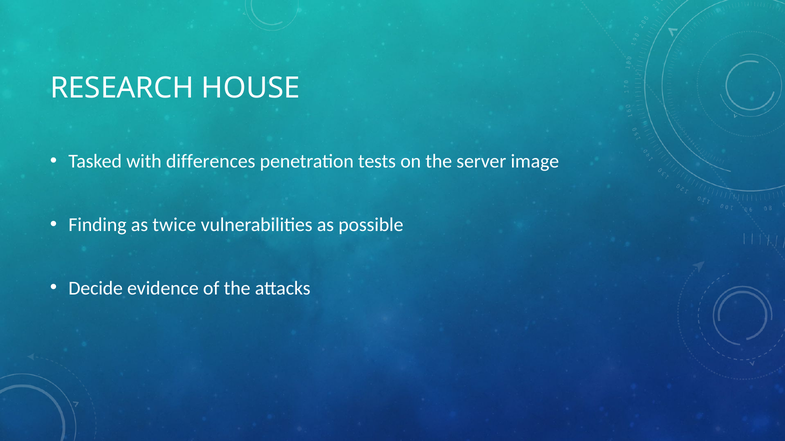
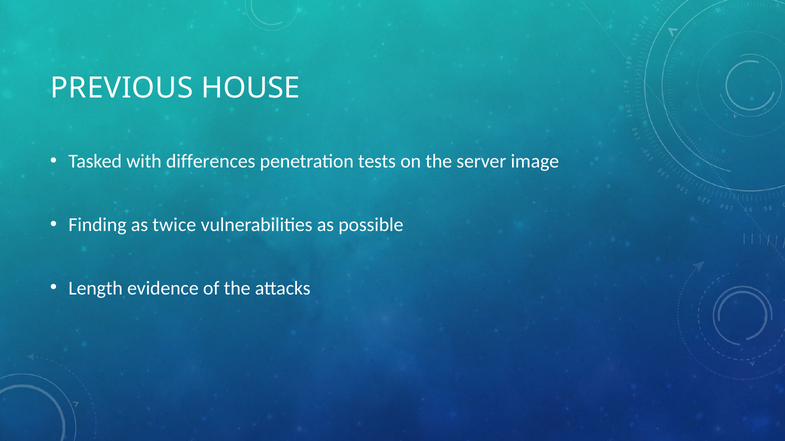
RESEARCH: RESEARCH -> PREVIOUS
Decide: Decide -> Length
